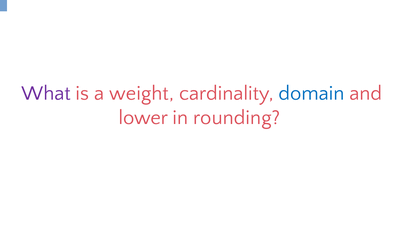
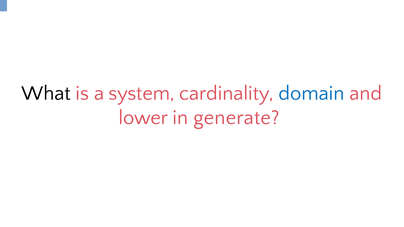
What colour: purple -> black
weight: weight -> system
rounding: rounding -> generate
